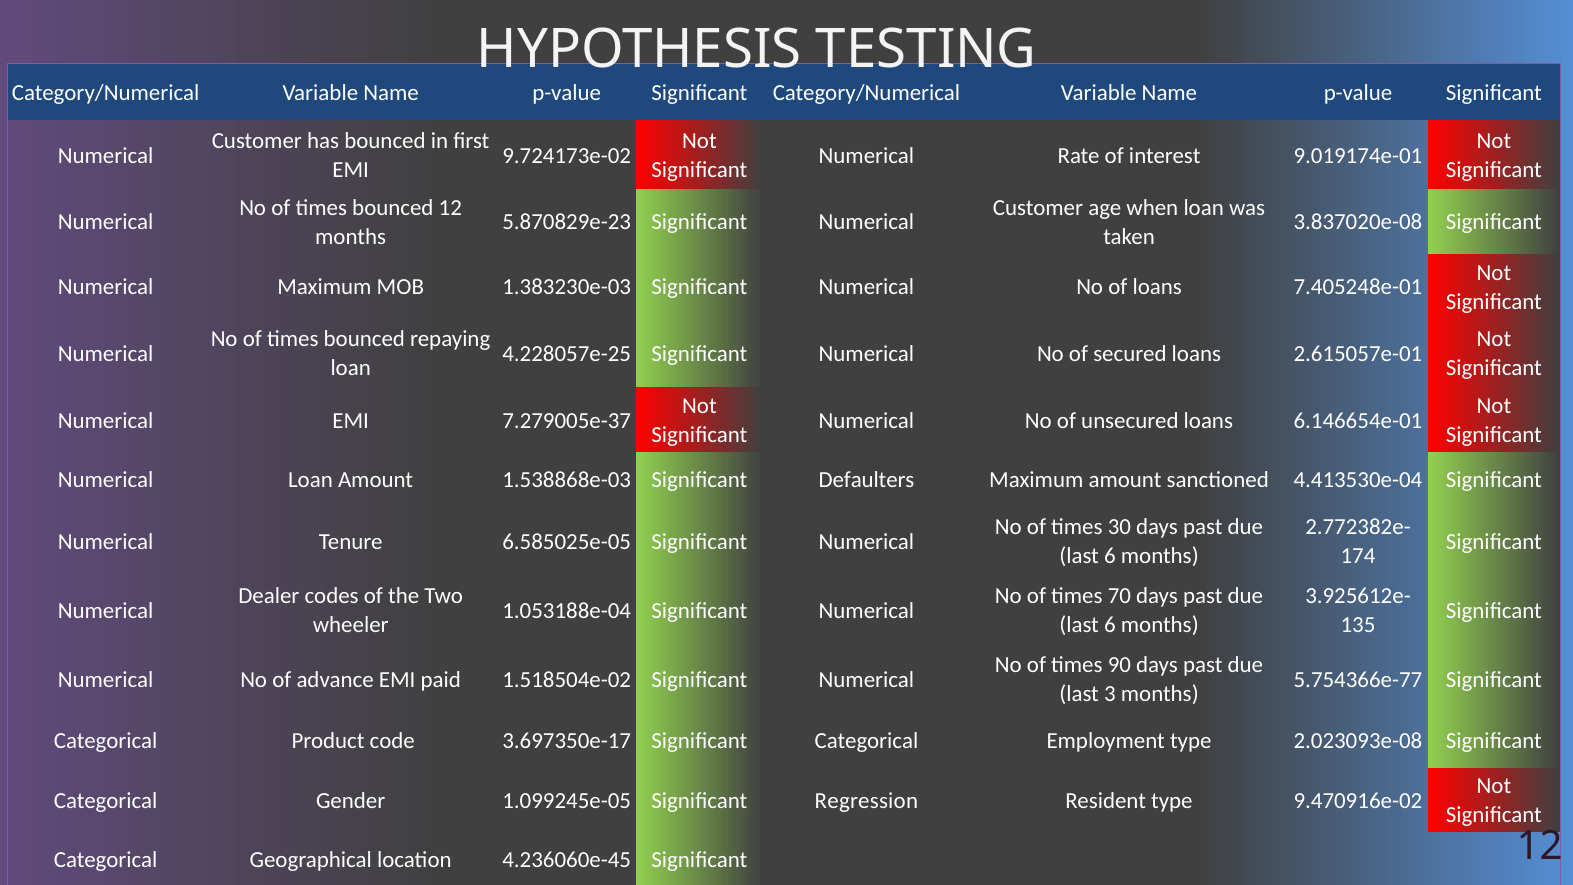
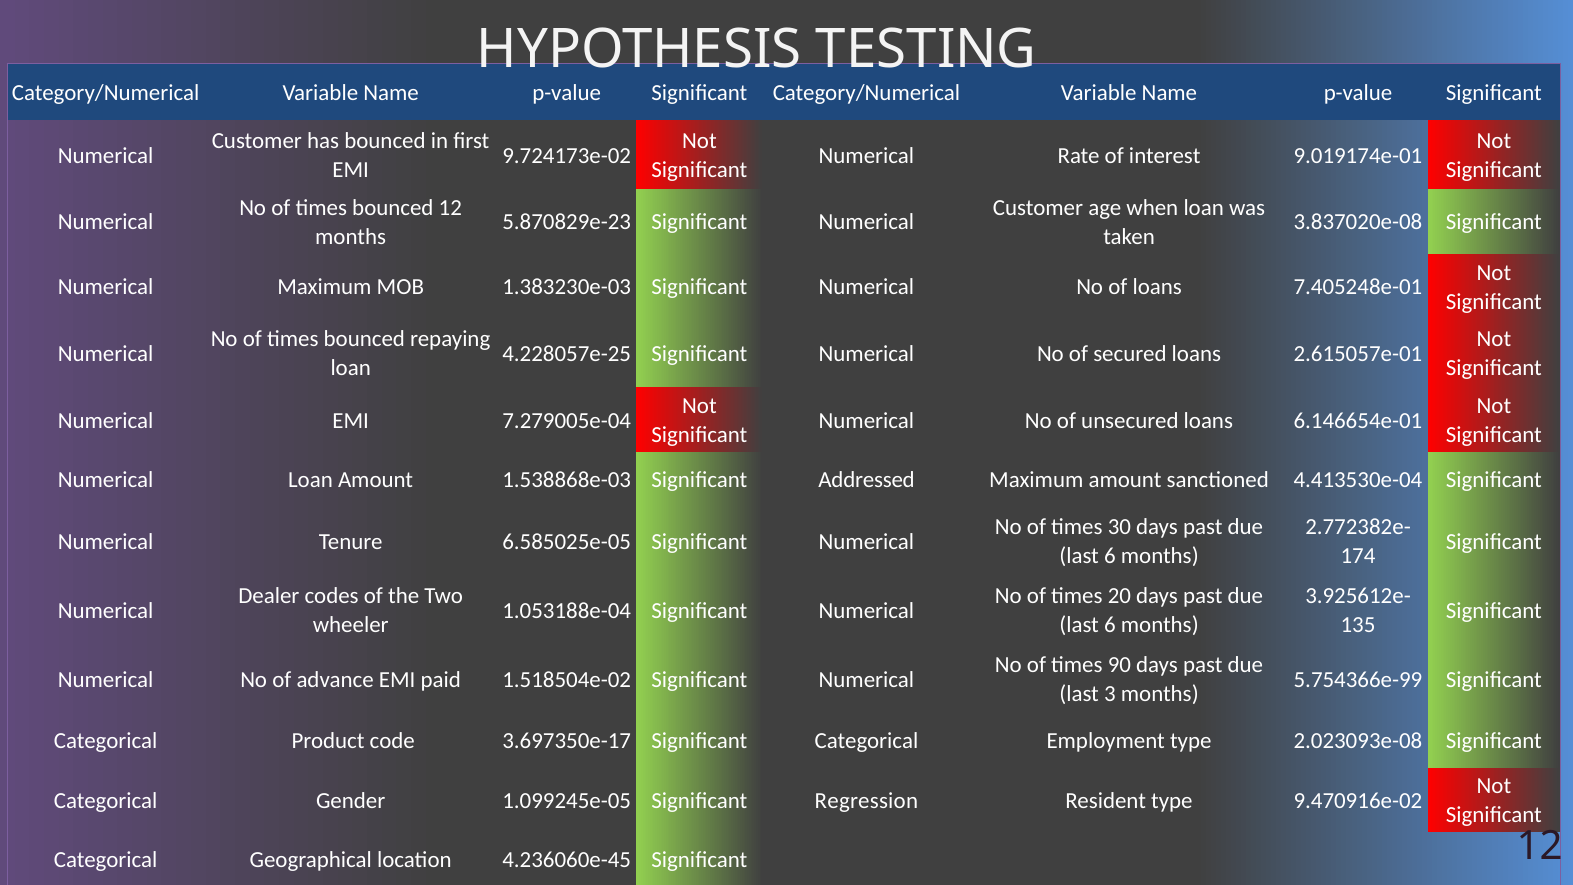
7.279005e-37: 7.279005e-37 -> 7.279005e-04
Defaulters: Defaulters -> Addressed
70: 70 -> 20
5.754366e-77: 5.754366e-77 -> 5.754366e-99
